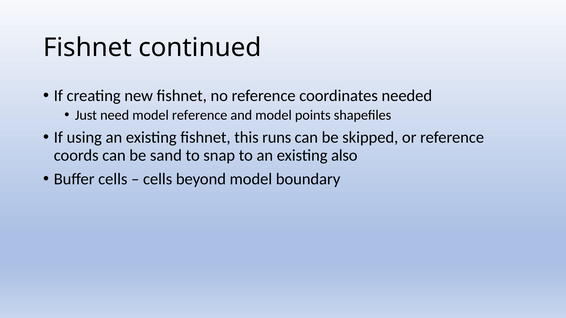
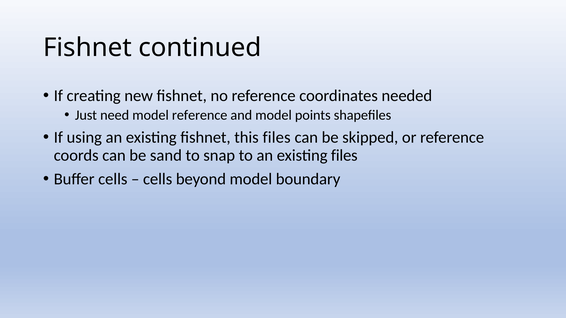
this runs: runs -> files
existing also: also -> files
